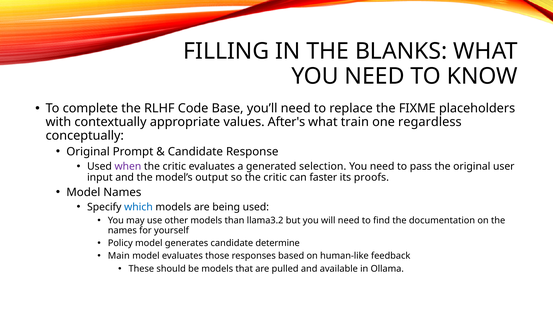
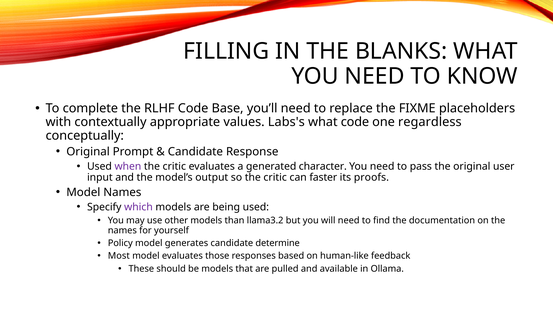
After's: After's -> Labs's
what train: train -> code
selection: selection -> character
which colour: blue -> purple
Main: Main -> Most
